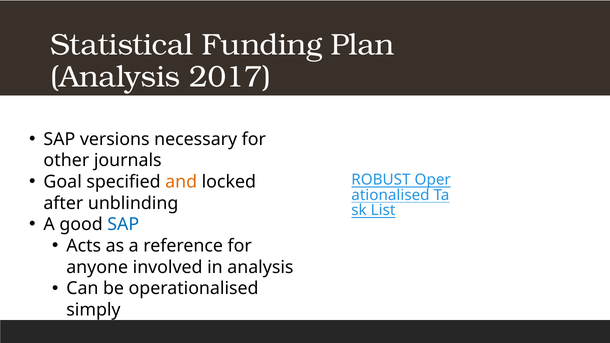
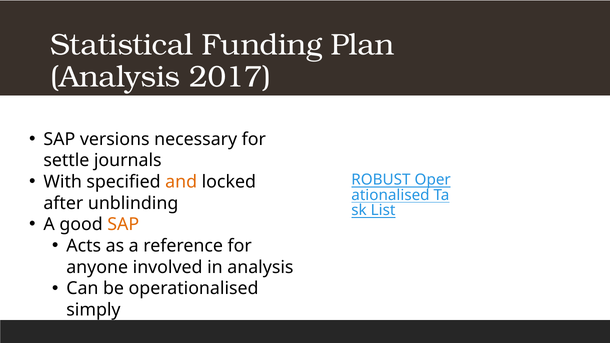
other: other -> settle
Goal: Goal -> With
SAP at (123, 225) colour: blue -> orange
